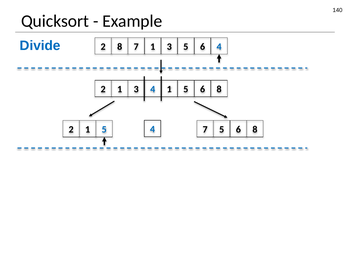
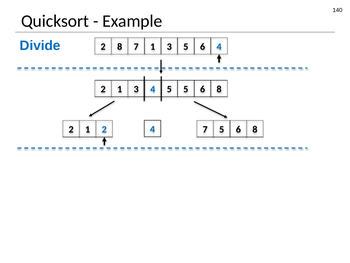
4 1: 1 -> 5
2 1 5: 5 -> 2
